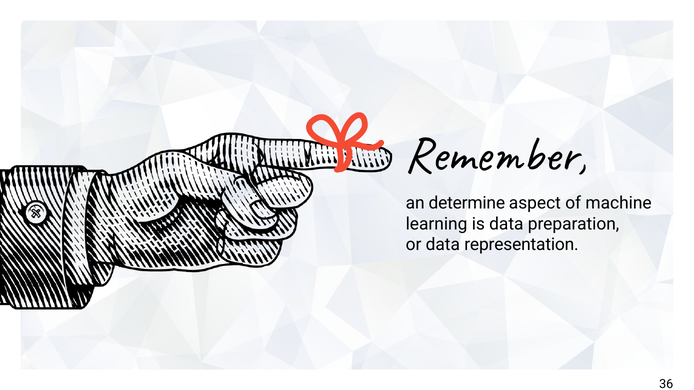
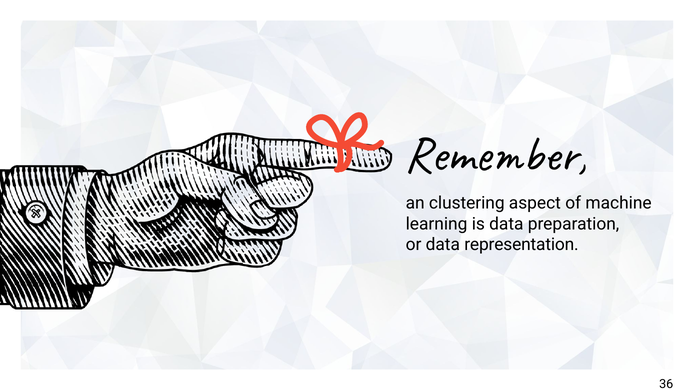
determine: determine -> clustering
